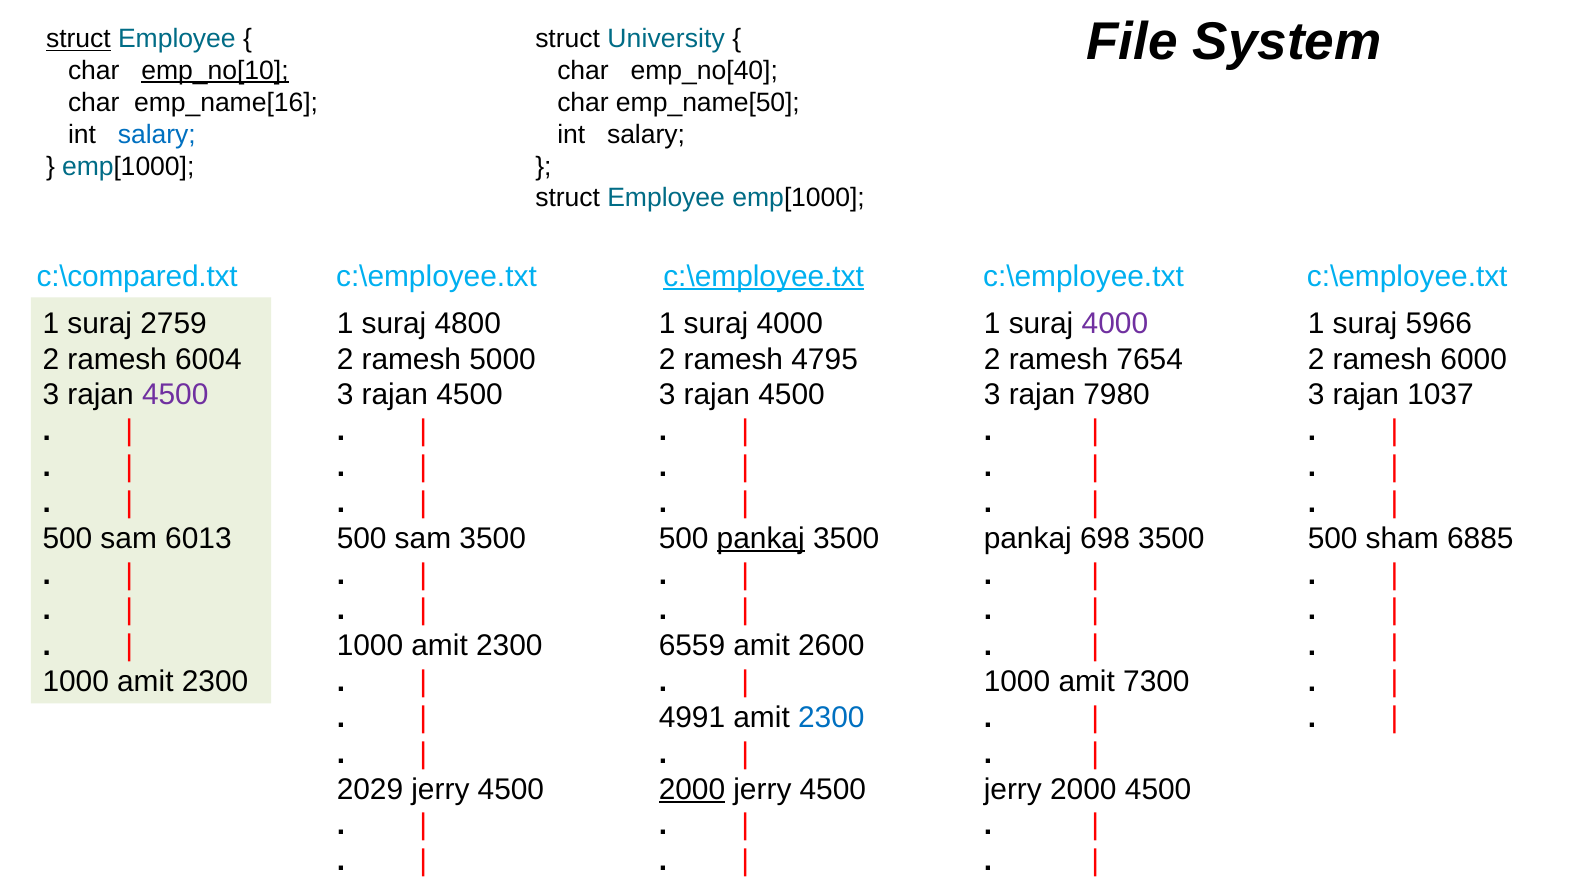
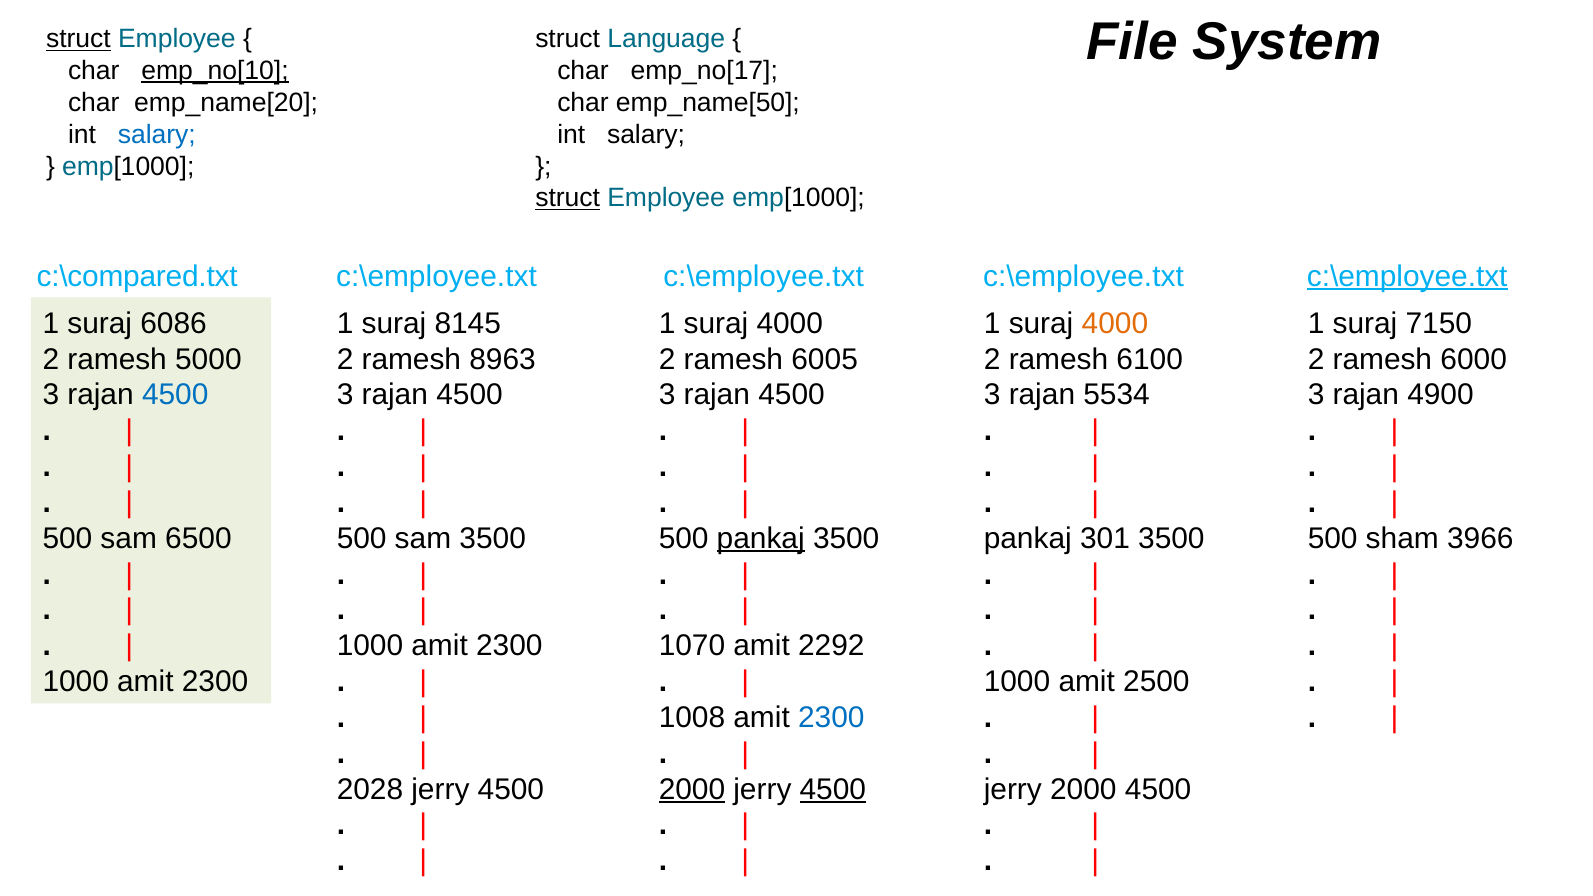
University: University -> Language
emp_no[40: emp_no[40 -> emp_no[17
emp_name[16: emp_name[16 -> emp_name[20
struct at (568, 198) underline: none -> present
c:\employee.txt at (764, 276) underline: present -> none
c:\employee.txt at (1407, 276) underline: none -> present
2759: 2759 -> 6086
4800: 4800 -> 8145
4000 at (1115, 323) colour: purple -> orange
5966: 5966 -> 7150
6004: 6004 -> 5000
5000: 5000 -> 8963
4795: 4795 -> 6005
7654: 7654 -> 6100
4500 at (175, 395) colour: purple -> blue
7980: 7980 -> 5534
1037: 1037 -> 4900
6013: 6013 -> 6500
698: 698 -> 301
6885: 6885 -> 3966
6559: 6559 -> 1070
2600: 2600 -> 2292
7300: 7300 -> 2500
4991: 4991 -> 1008
2029: 2029 -> 2028
4500 at (833, 789) underline: none -> present
